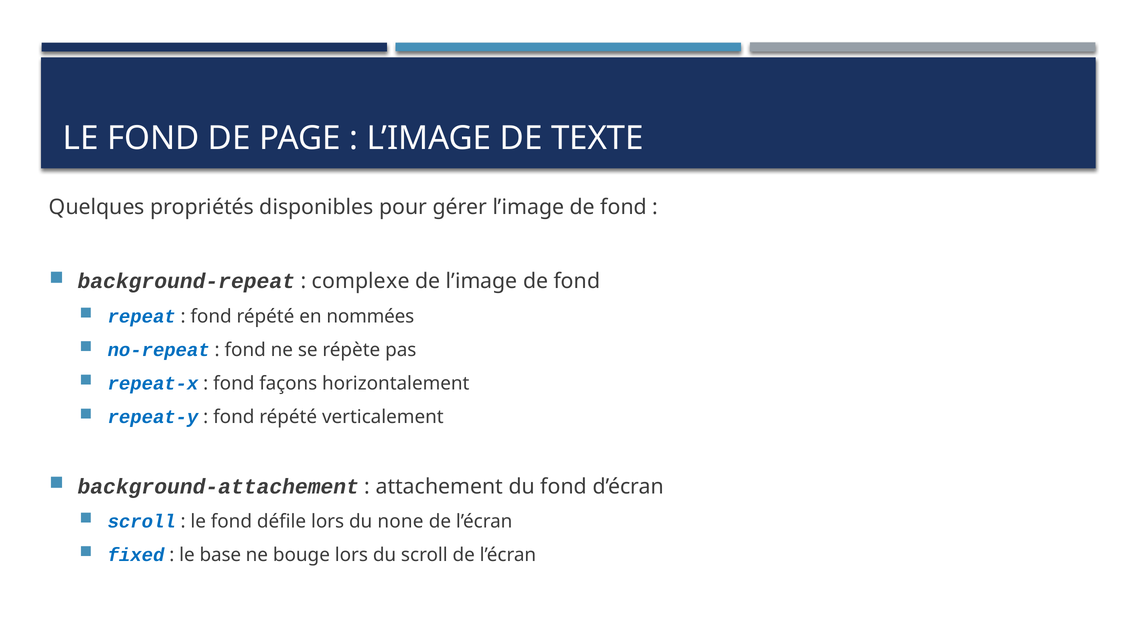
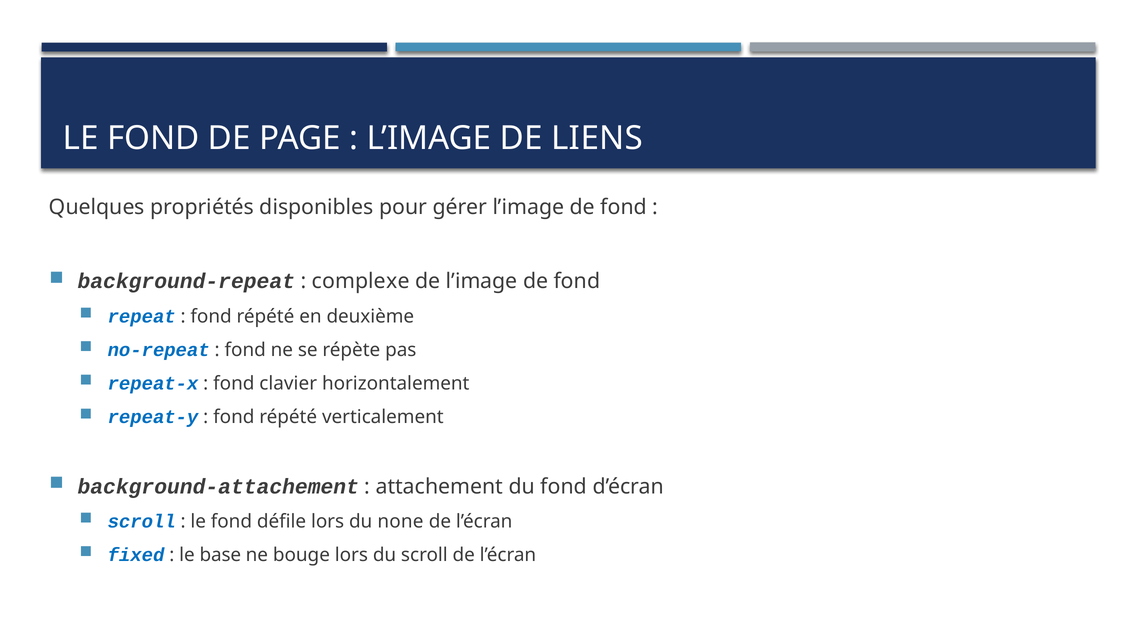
TEXTE: TEXTE -> LIENS
nommées: nommées -> deuxième
façons: façons -> clavier
